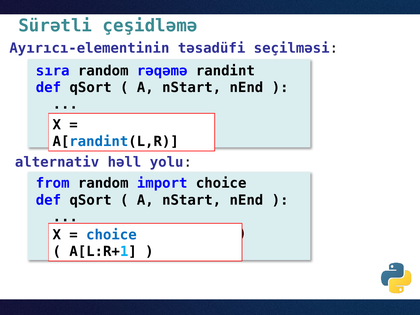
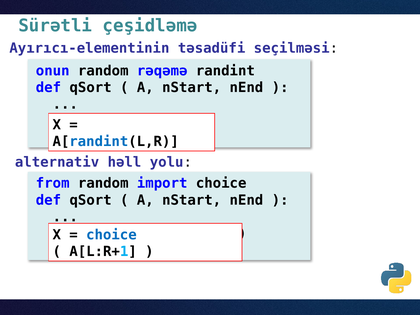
sıra: sıra -> onun
